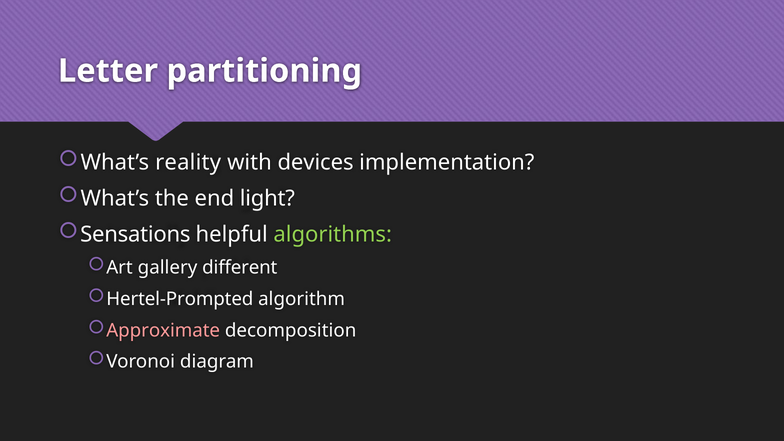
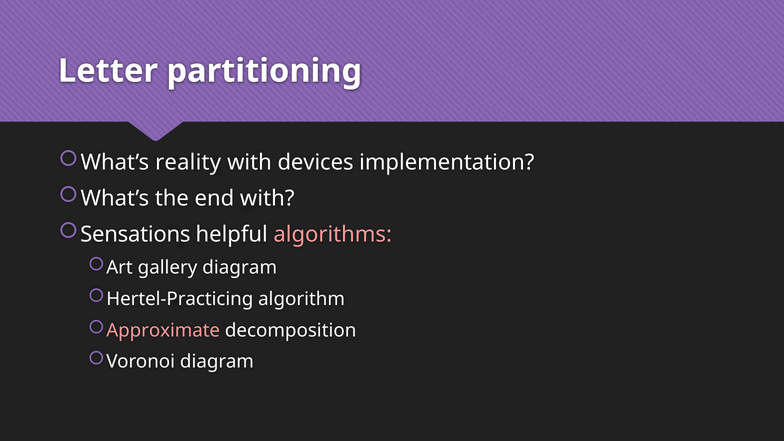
end light: light -> with
algorithms colour: light green -> pink
gallery different: different -> diagram
Hertel-Prompted: Hertel-Prompted -> Hertel-Practicing
